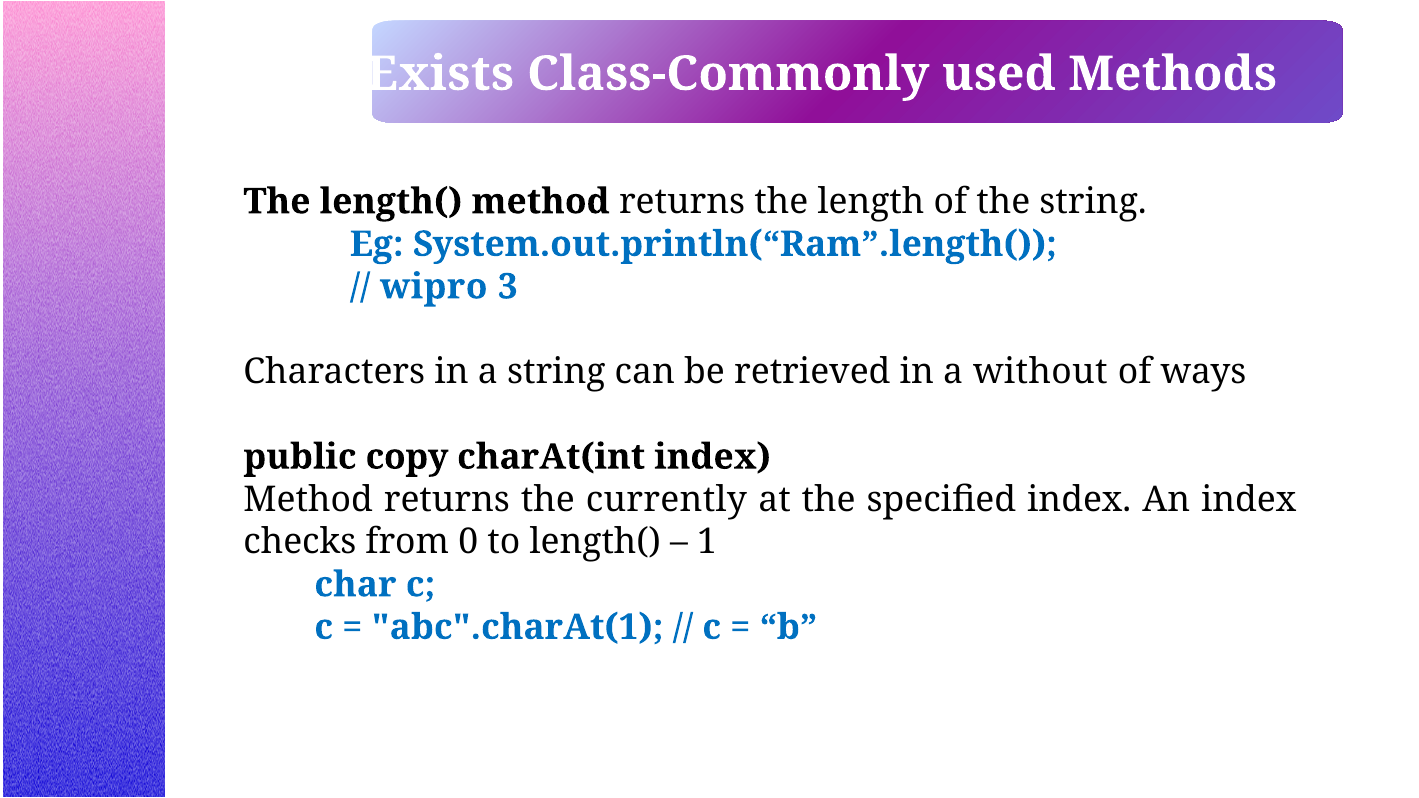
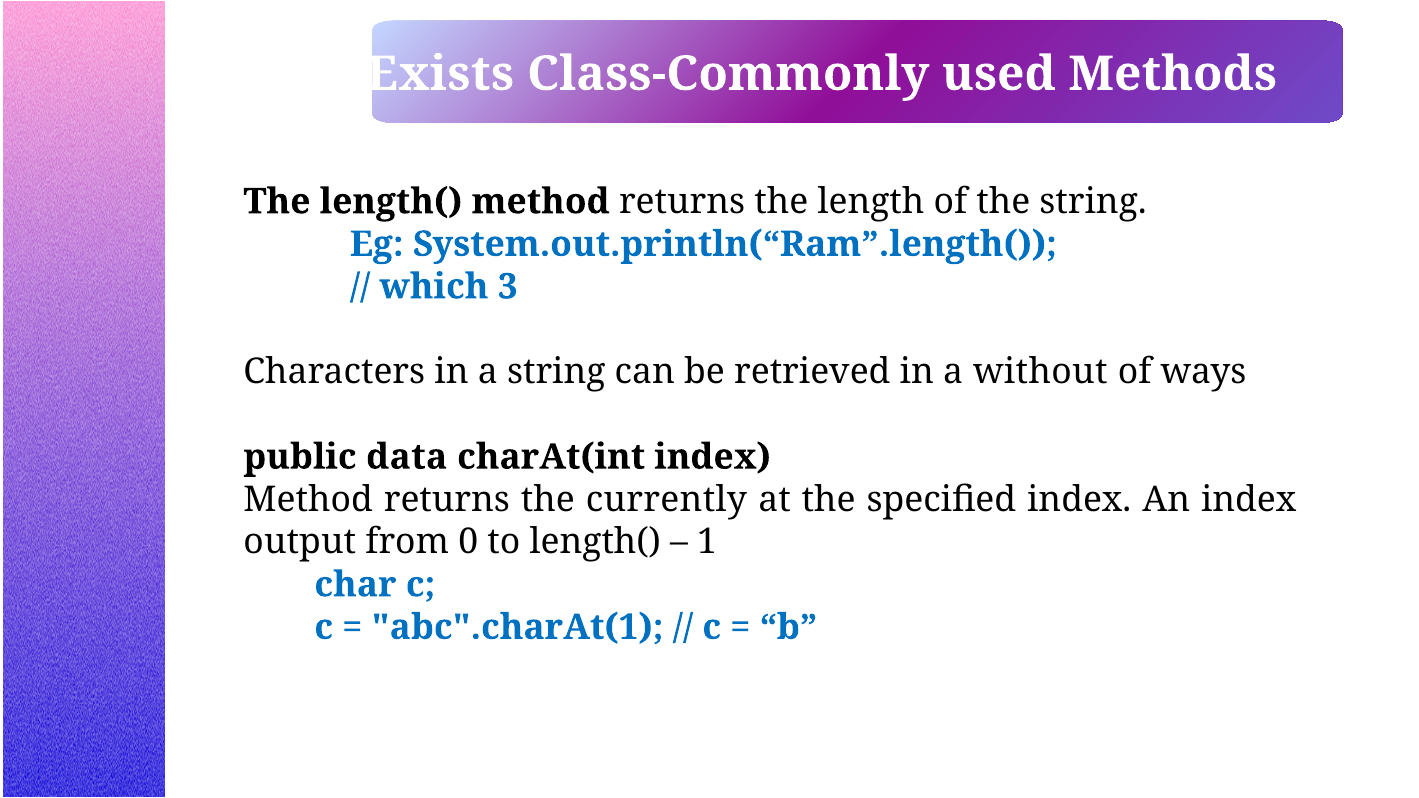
wipro: wipro -> which
copy: copy -> data
checks: checks -> output
